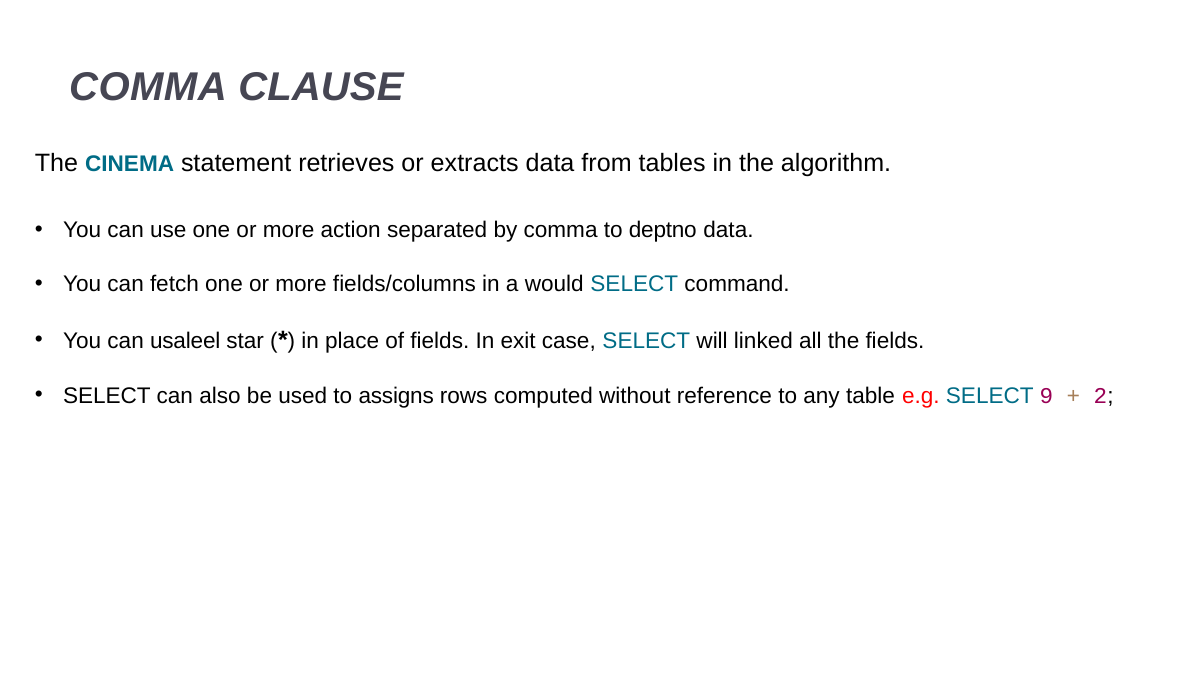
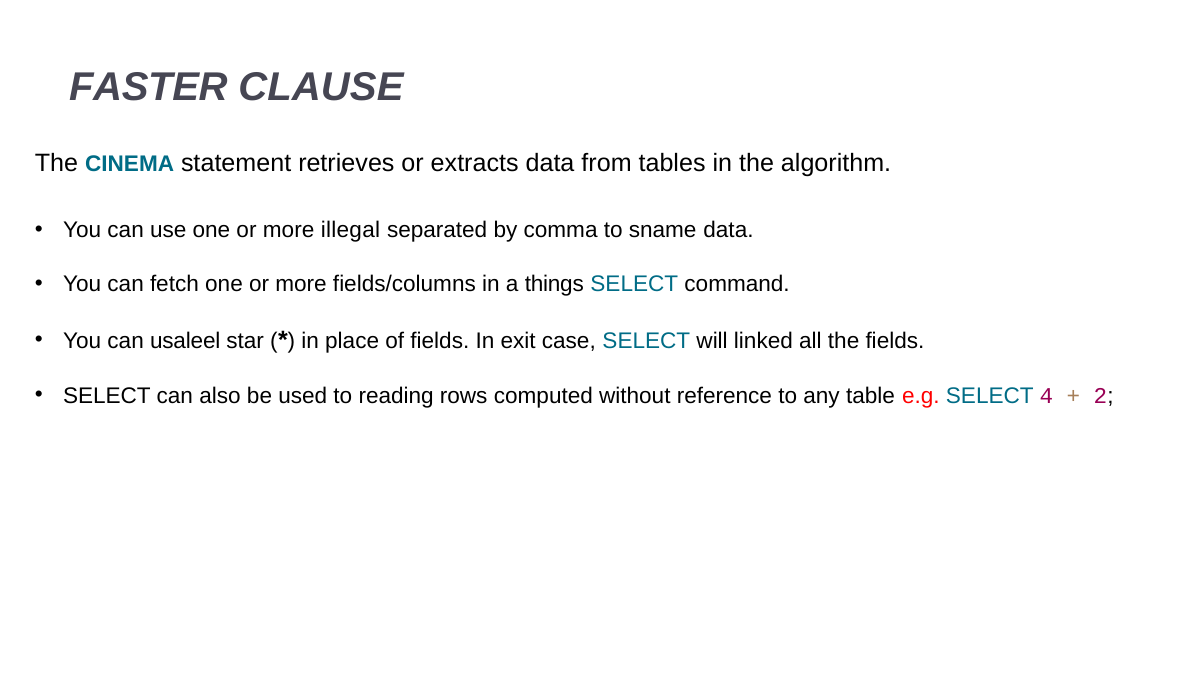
COMMA at (148, 87): COMMA -> FASTER
action: action -> illegal
deptno: deptno -> sname
would: would -> things
assigns: assigns -> reading
9: 9 -> 4
